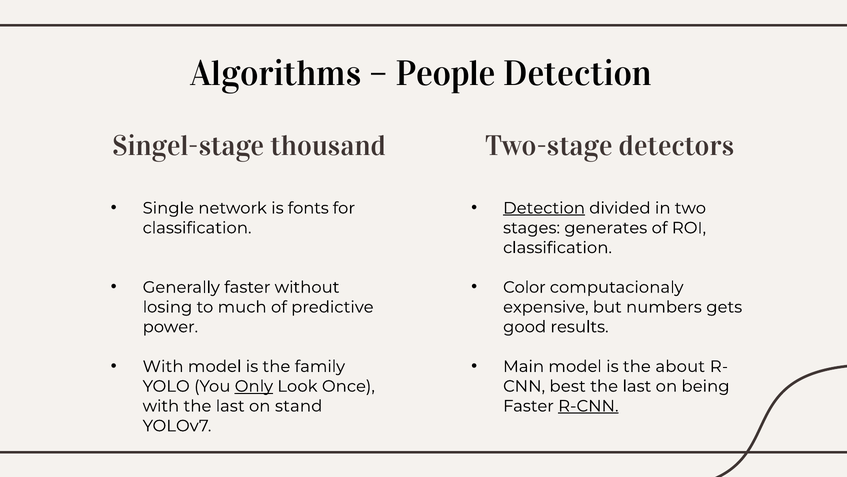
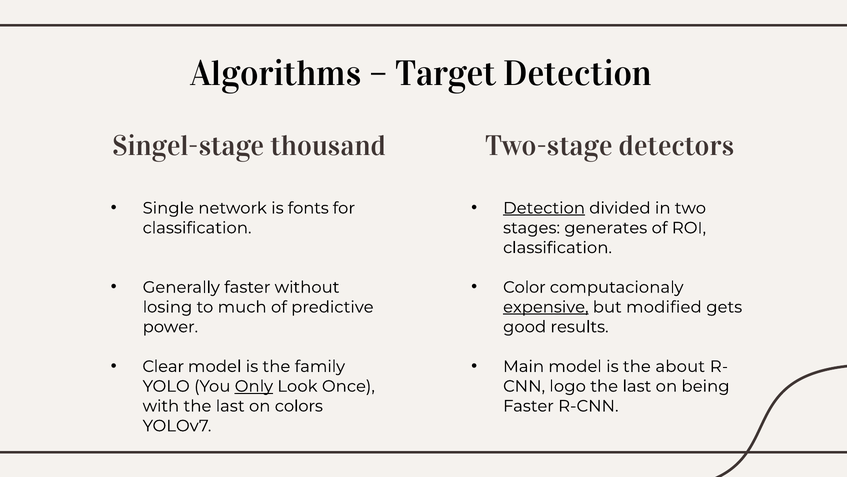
People: People -> Target
expensive underline: none -> present
numbers: numbers -> modified
With at (163, 366): With -> Clear
best: best -> logo
stand: stand -> colors
R-CNN underline: present -> none
